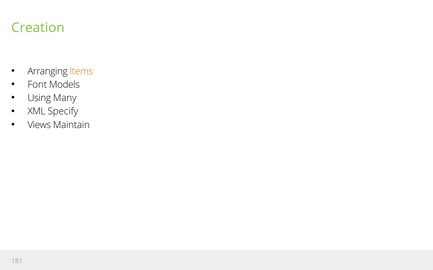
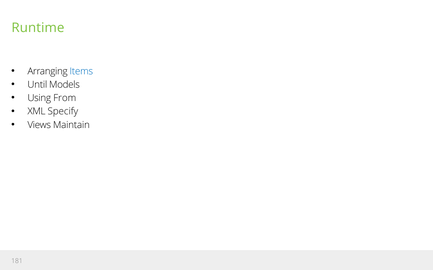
Creation: Creation -> Runtime
Items colour: orange -> blue
Font: Font -> Until
Many: Many -> From
